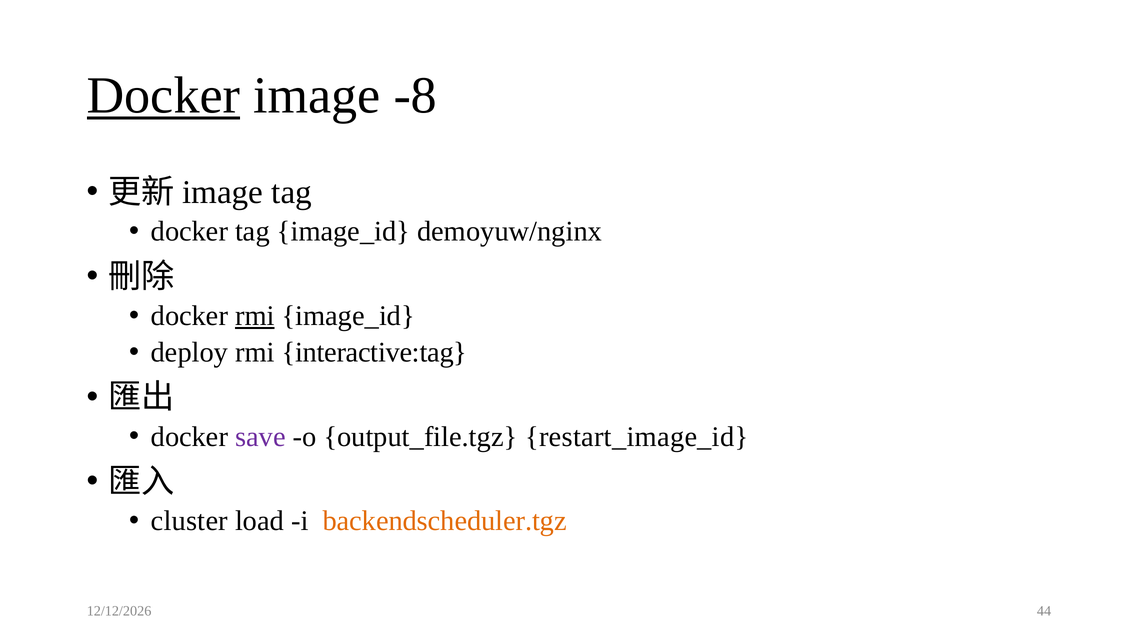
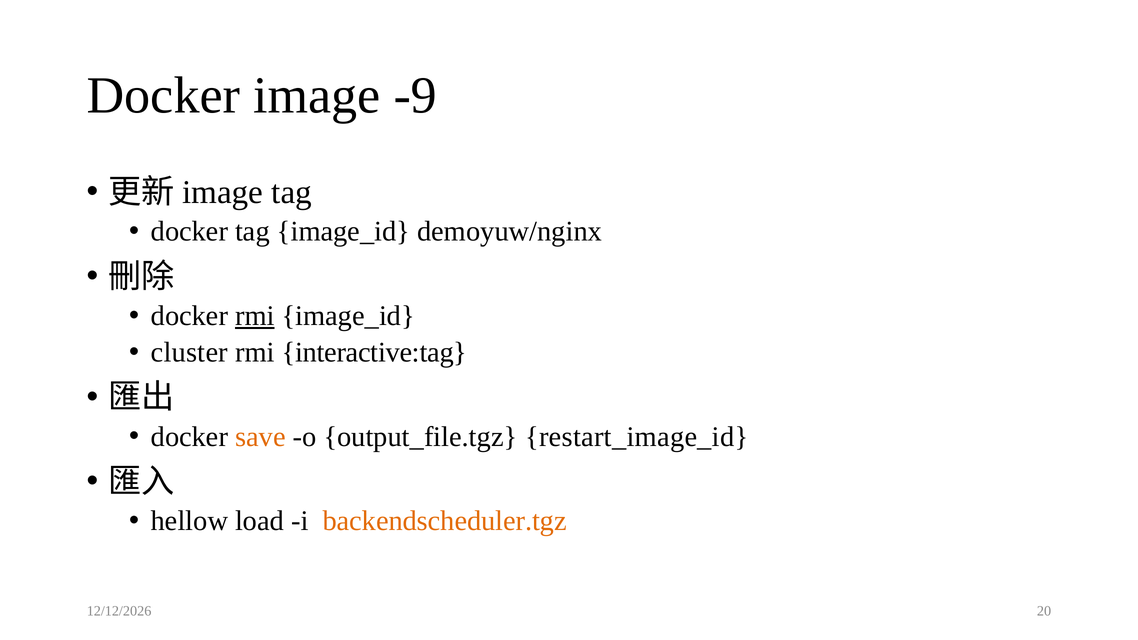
Docker at (163, 96) underline: present -> none
-8: -8 -> -9
deploy: deploy -> cluster
save colour: purple -> orange
cluster: cluster -> hellow
44: 44 -> 20
